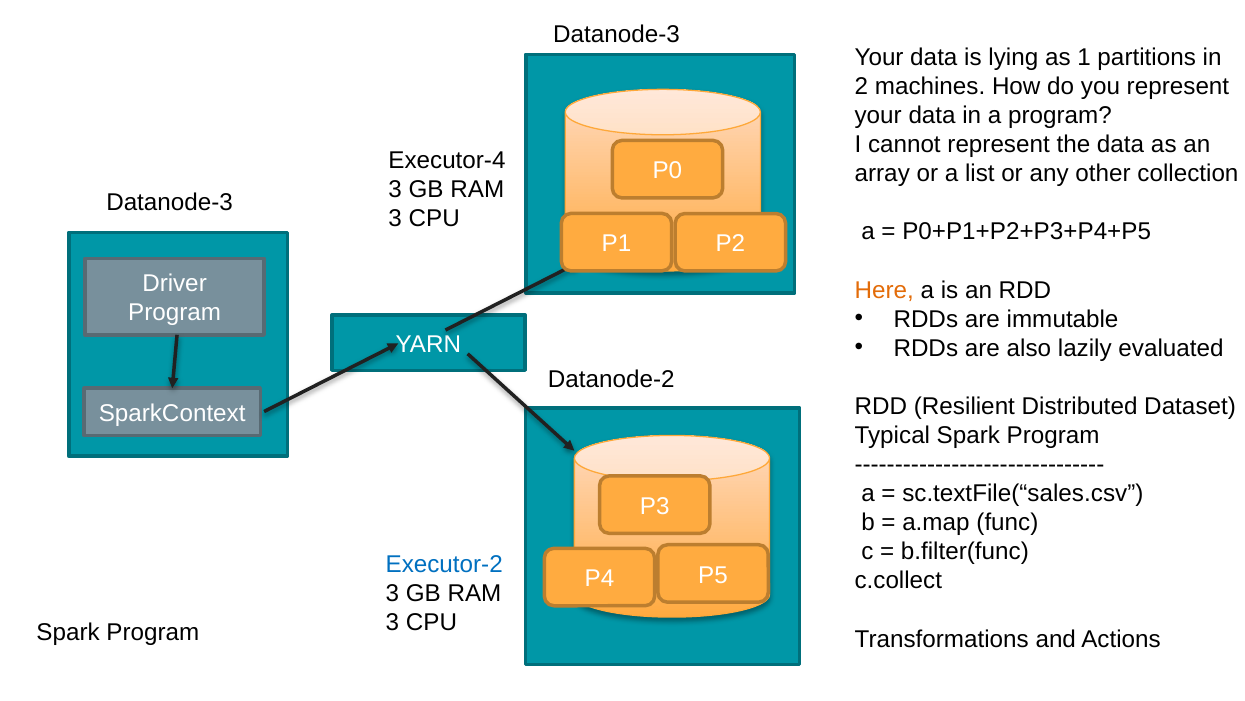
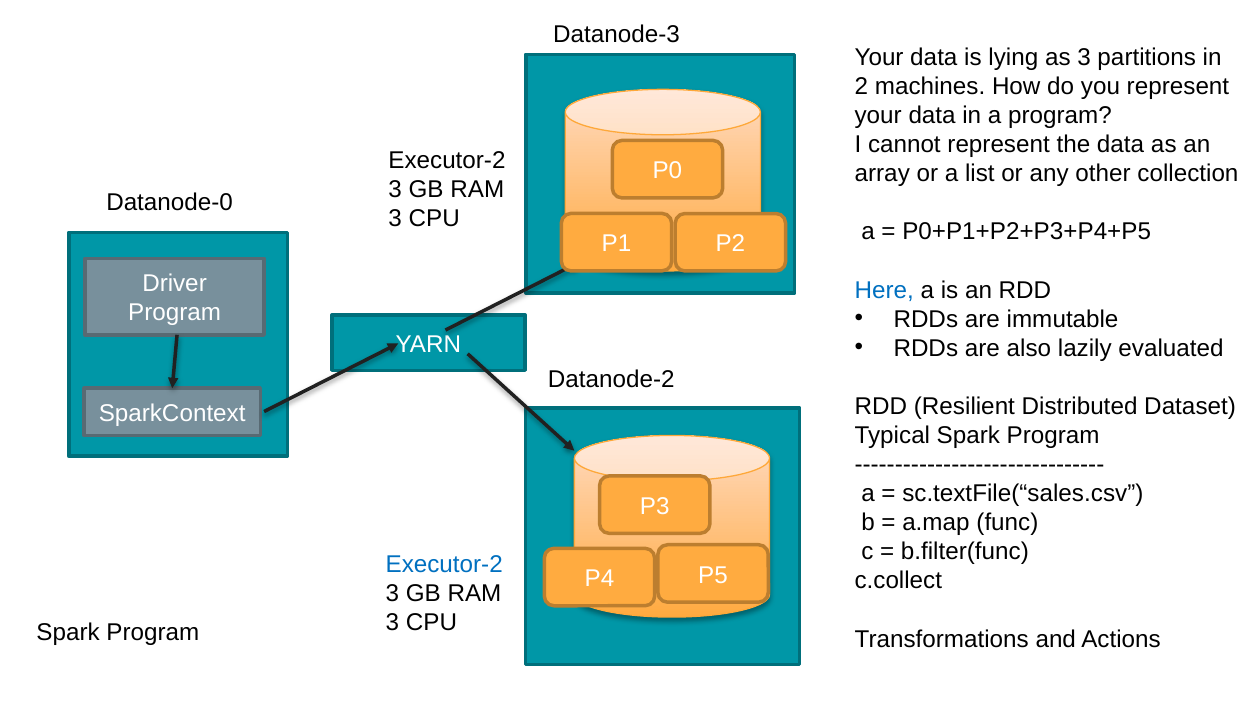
as 1: 1 -> 3
Executor-4 at (447, 161): Executor-4 -> Executor-2
Datanode-3 at (170, 202): Datanode-3 -> Datanode-0
Here colour: orange -> blue
